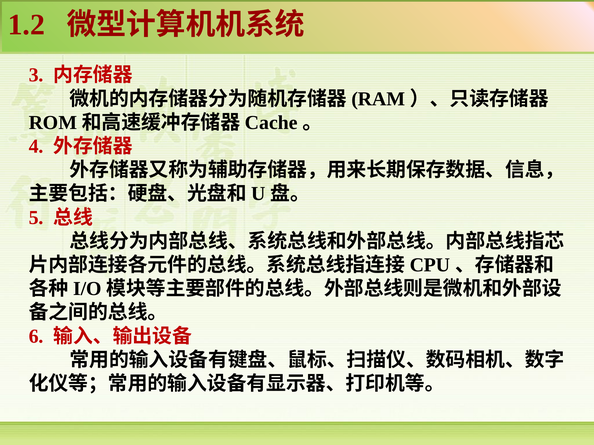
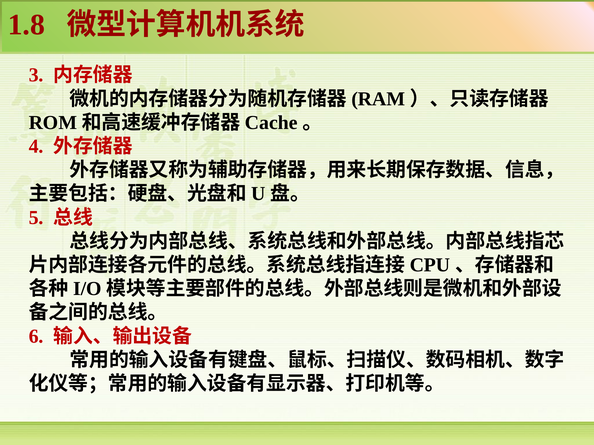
1.2: 1.2 -> 1.8
